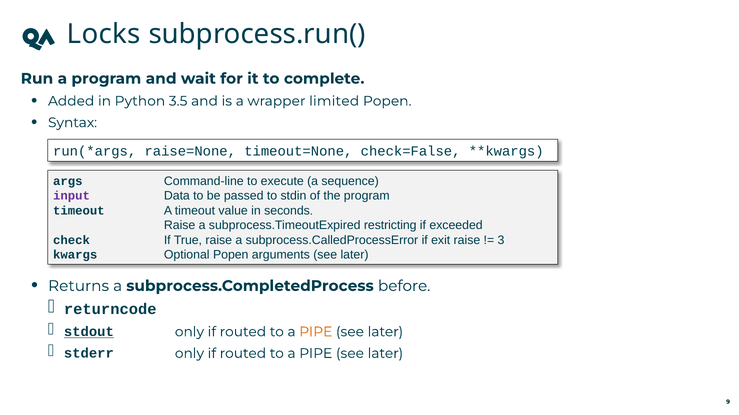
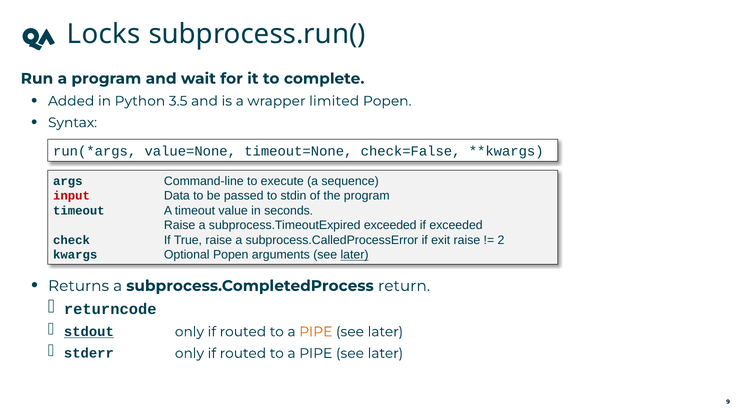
raise=None: raise=None -> value=None
input colour: purple -> red
subprocess.TimeoutExpired restricting: restricting -> exceeded
3: 3 -> 2
later at (355, 255) underline: none -> present
before: before -> return
